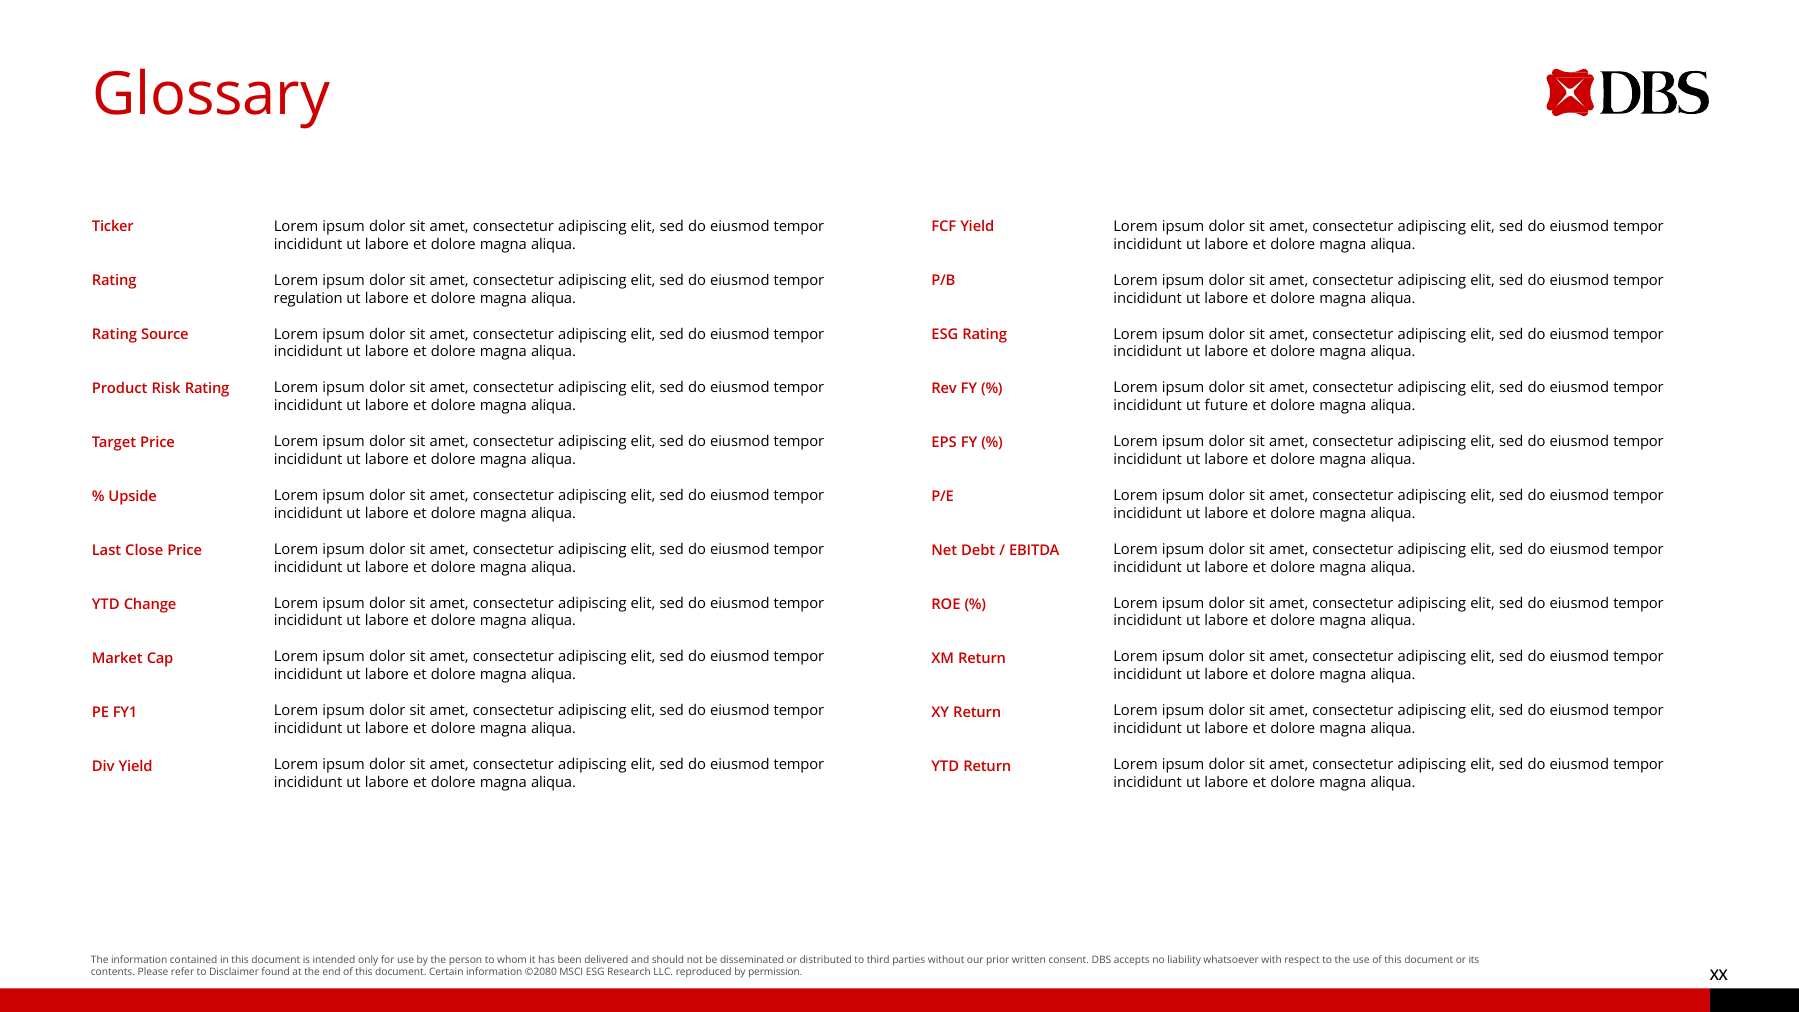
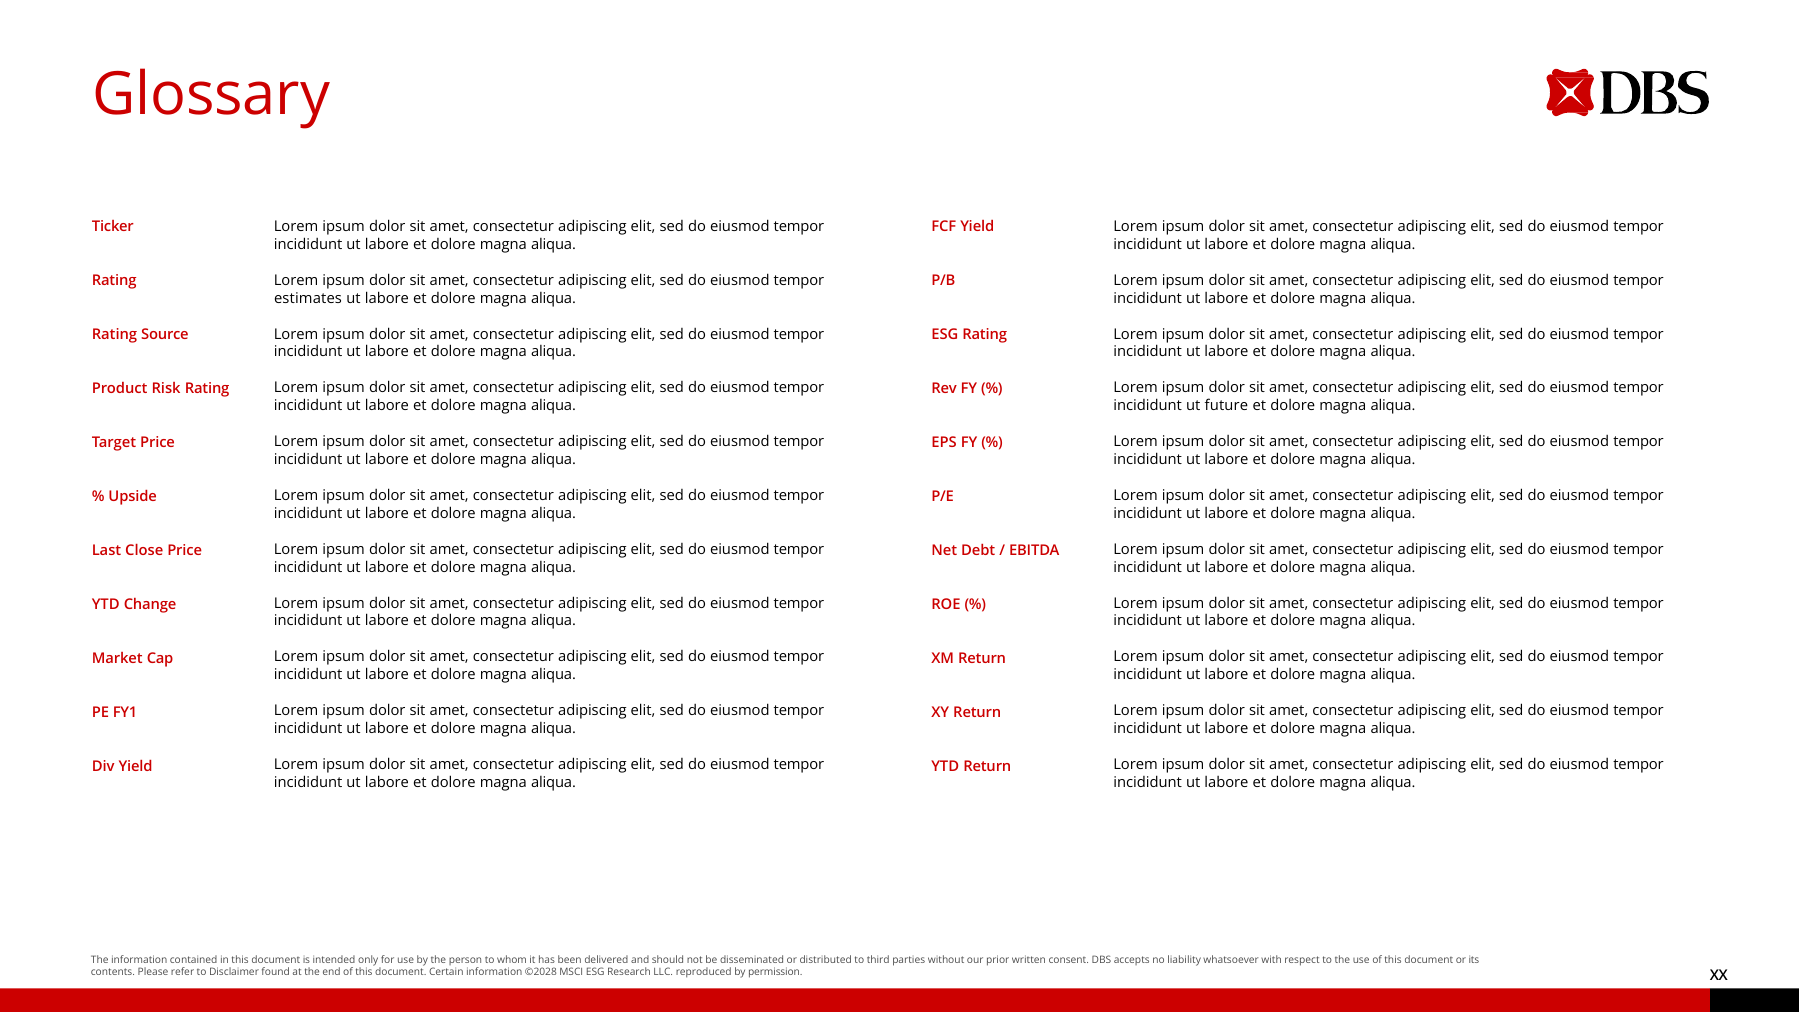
regulation: regulation -> estimates
©2080: ©2080 -> ©2028
